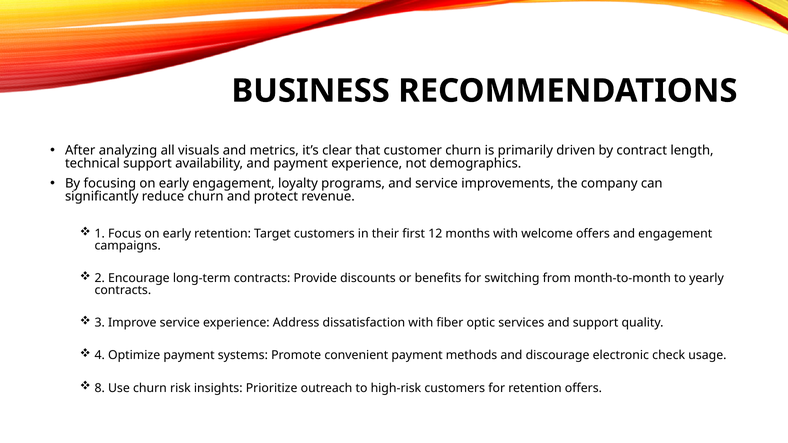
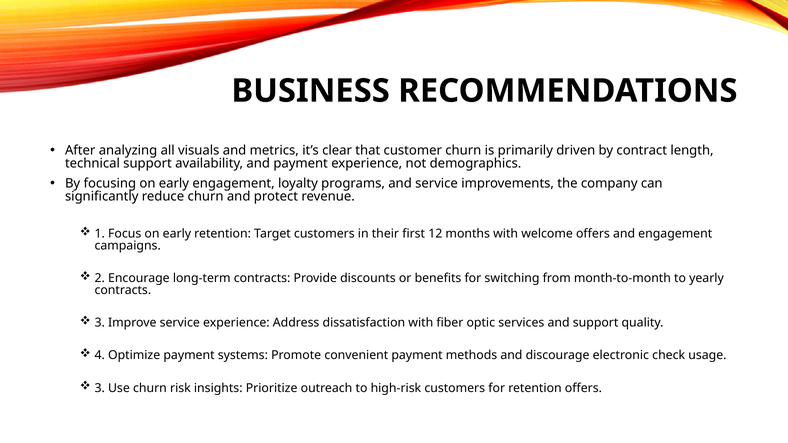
8 at (100, 388): 8 -> 3
